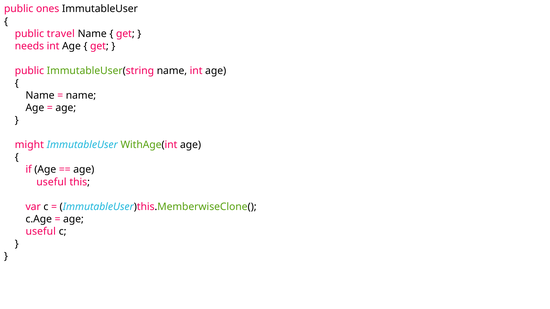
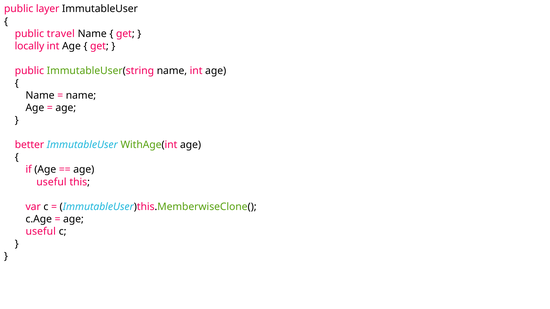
ones: ones -> layer
needs: needs -> locally
might: might -> better
